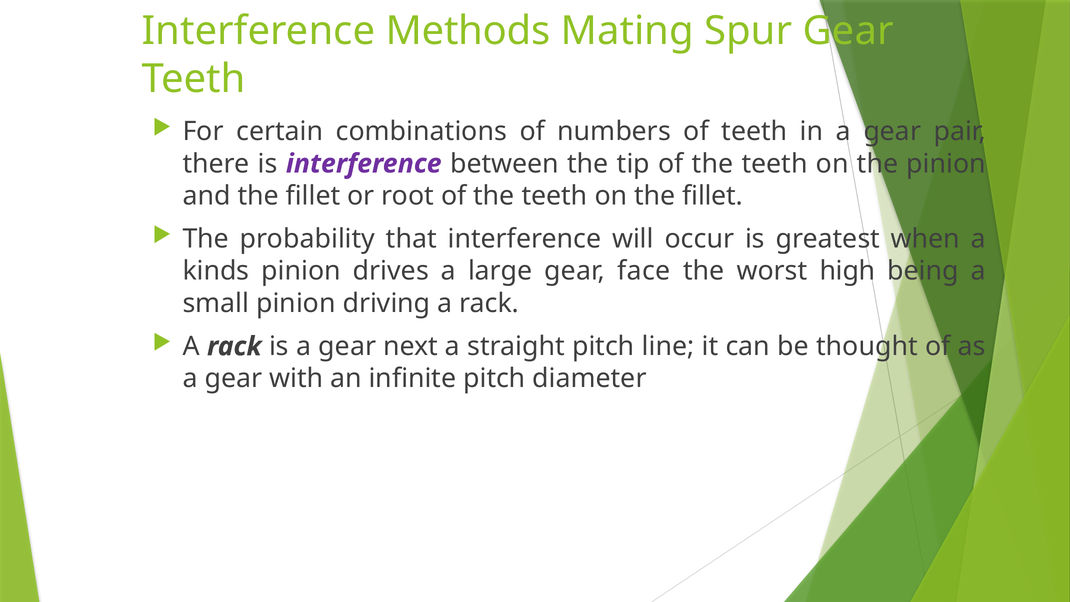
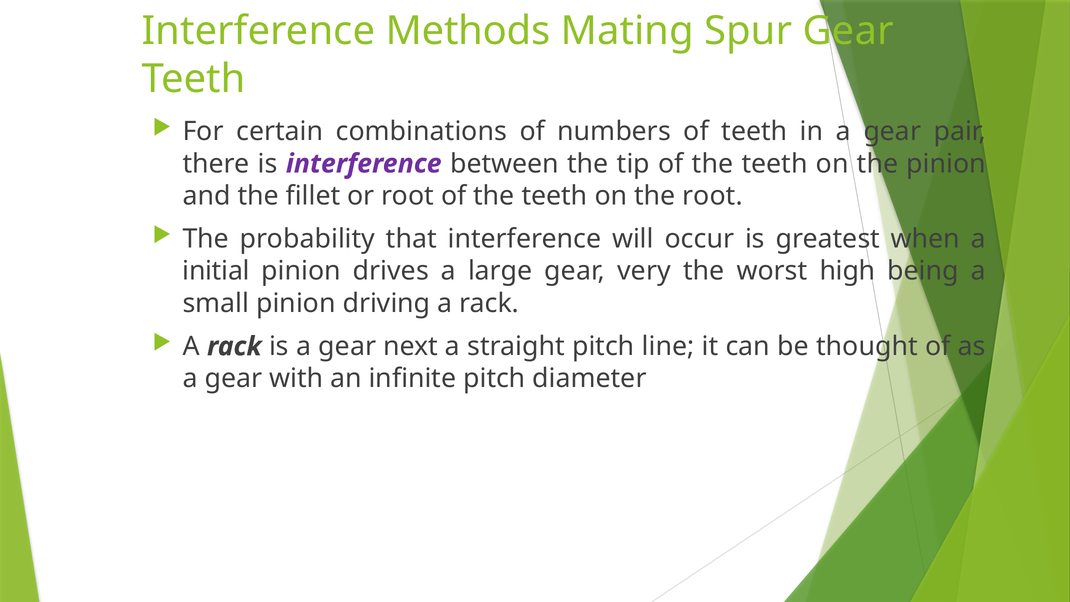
on the fillet: fillet -> root
kinds: kinds -> initial
face: face -> very
